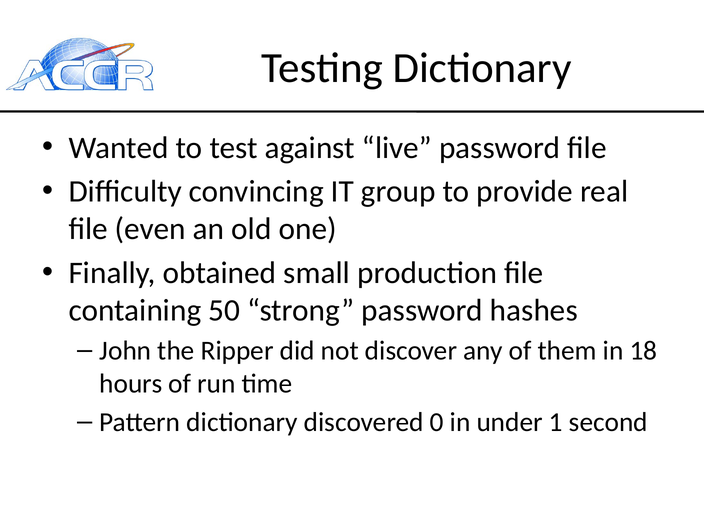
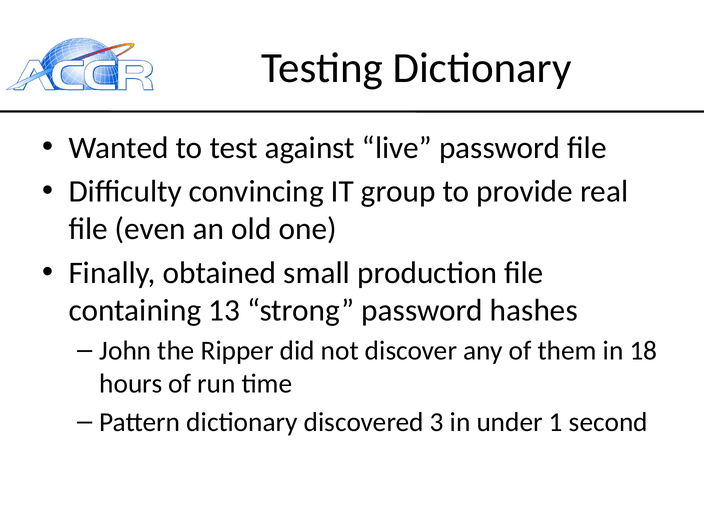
50: 50 -> 13
0: 0 -> 3
